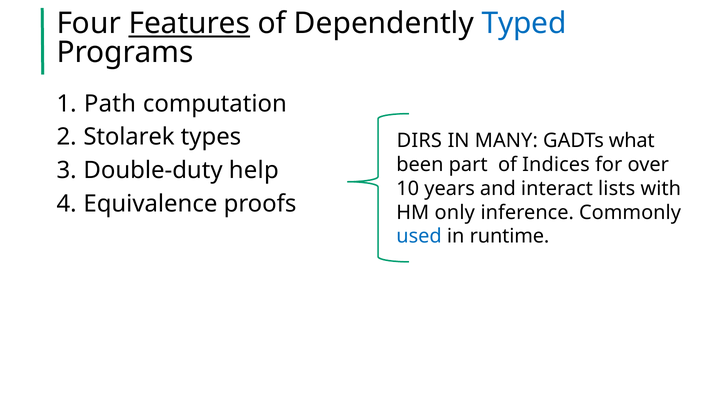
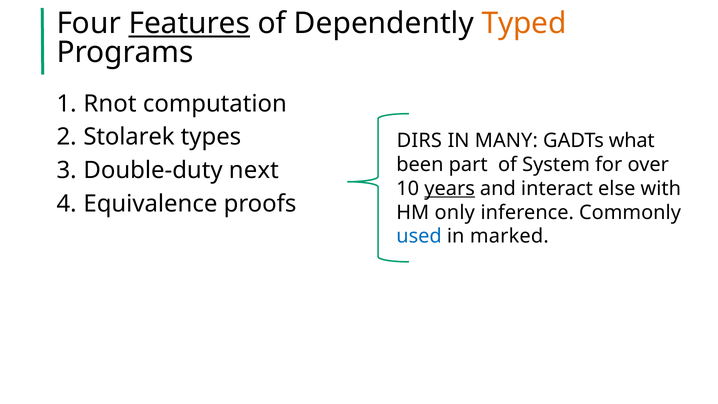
Typed colour: blue -> orange
Path: Path -> Rnot
Indices: Indices -> System
help: help -> next
years underline: none -> present
lists: lists -> else
runtime: runtime -> marked
